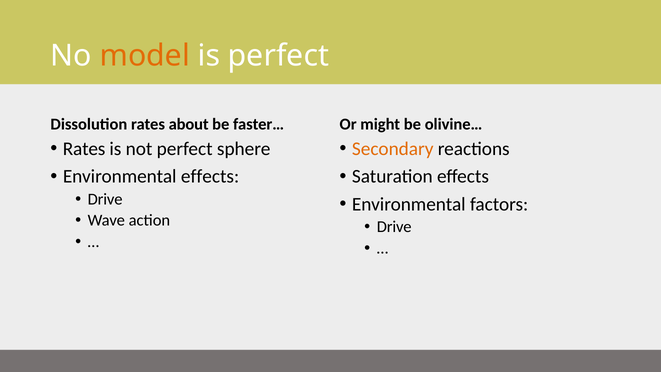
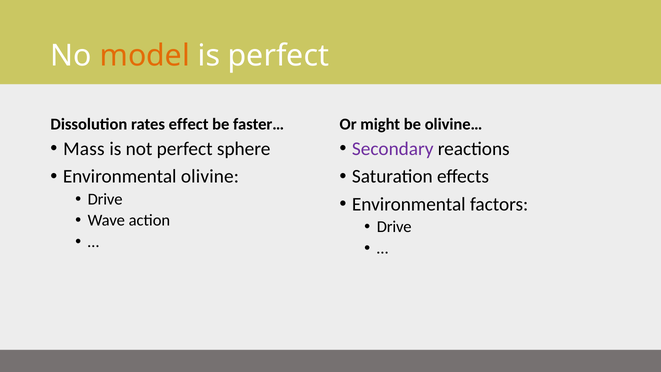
about: about -> effect
Rates at (84, 149): Rates -> Mass
Secondary colour: orange -> purple
Environmental effects: effects -> olivine
